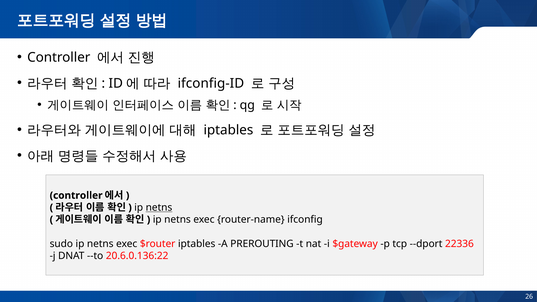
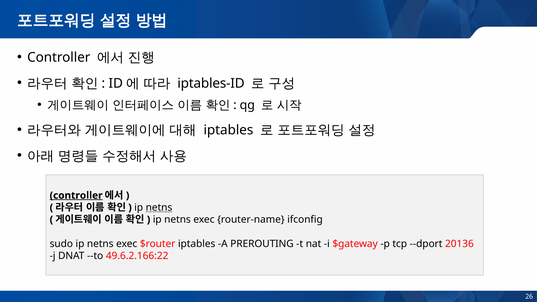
ifconfig-ID: ifconfig-ID -> iptables-ID
controller at (76, 195) underline: none -> present
22336: 22336 -> 20136
20.6.0.136:22: 20.6.0.136:22 -> 49.6.2.166:22
